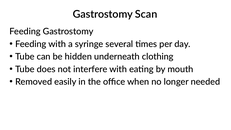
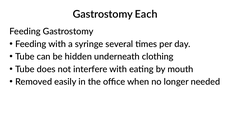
Scan: Scan -> Each
